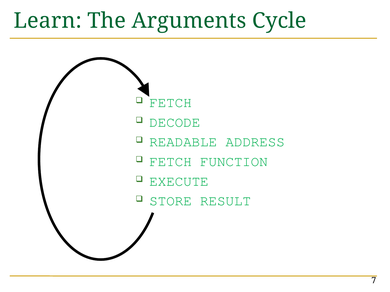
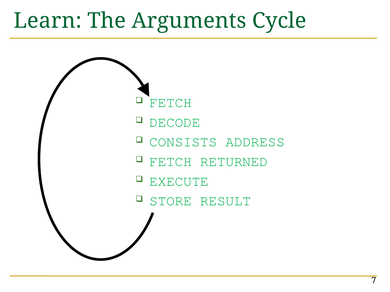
READABLE: READABLE -> CONSISTS
FUNCTION: FUNCTION -> RETURNED
